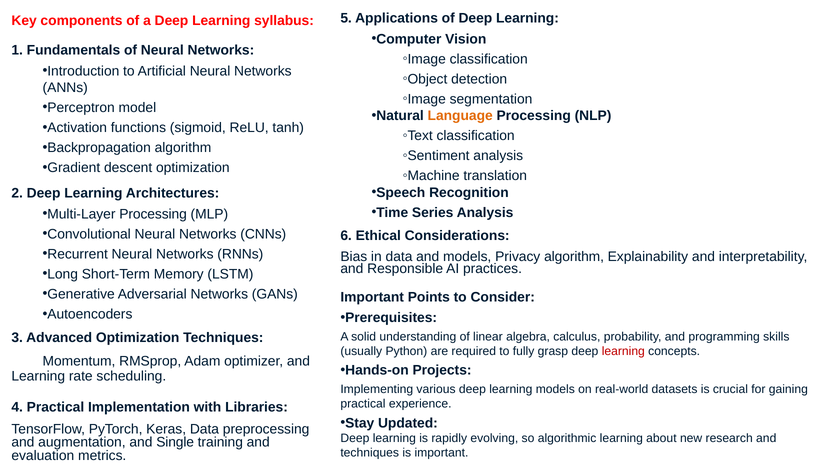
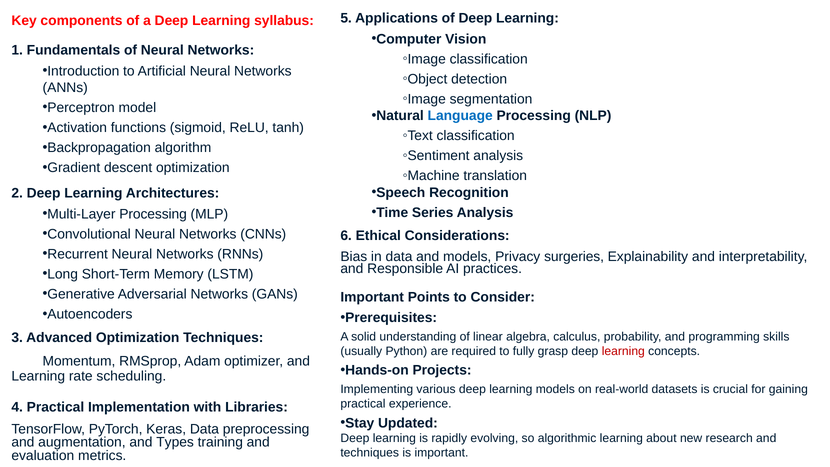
Language colour: orange -> blue
Privacy algorithm: algorithm -> surgeries
Single: Single -> Types
